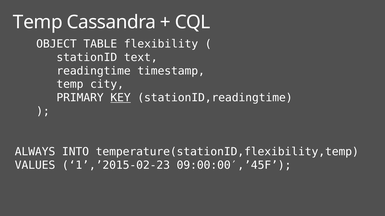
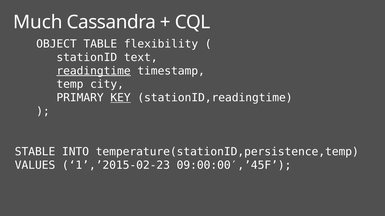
Temp at (38, 22): Temp -> Much
readingtime underline: none -> present
ALWAYS: ALWAYS -> STABLE
temperature(stationID,flexibility,temp: temperature(stationID,flexibility,temp -> temperature(stationID,persistence,temp
